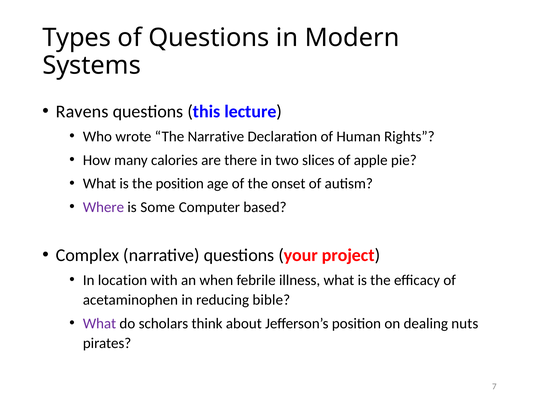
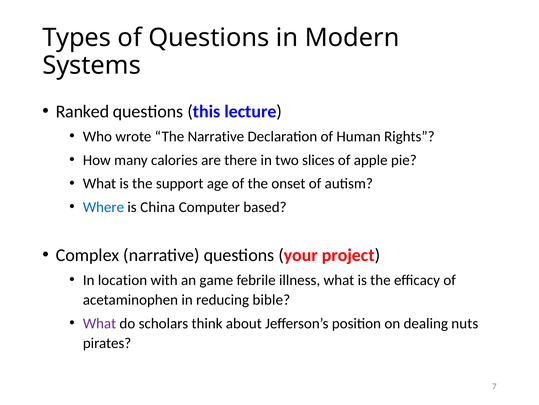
Ravens: Ravens -> Ranked
the position: position -> support
Where colour: purple -> blue
Some: Some -> China
when: when -> game
